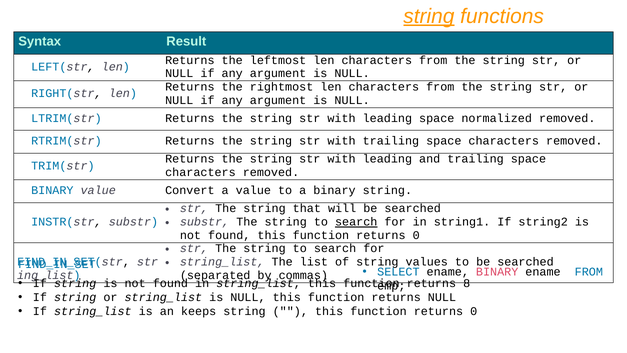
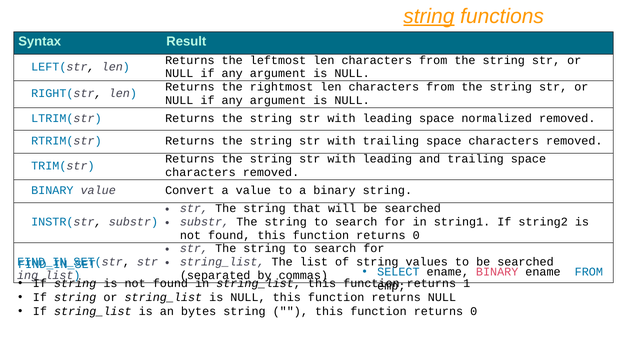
search at (356, 222) underline: present -> none
8: 8 -> 1
keeps: keeps -> bytes
